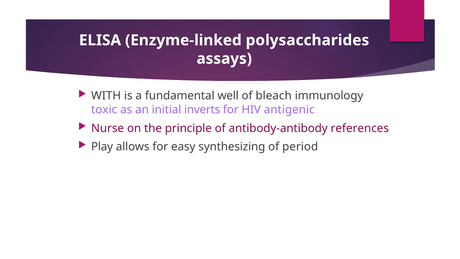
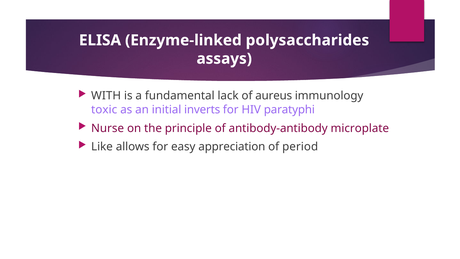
well: well -> lack
bleach: bleach -> aureus
antigenic: antigenic -> paratyphi
references: references -> microplate
Play: Play -> Like
synthesizing: synthesizing -> appreciation
